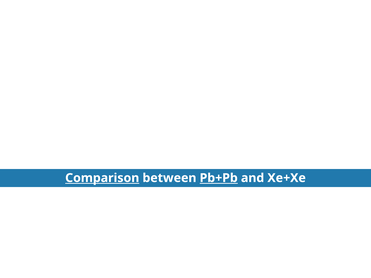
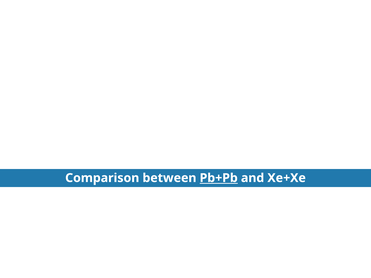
Comparison underline: present -> none
